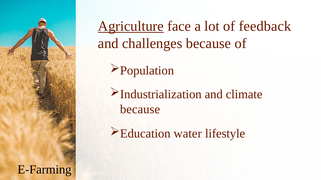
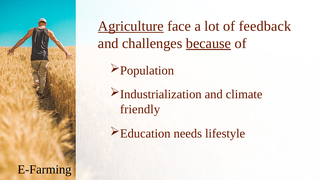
because at (208, 44) underline: none -> present
because at (140, 110): because -> friendly
water: water -> needs
